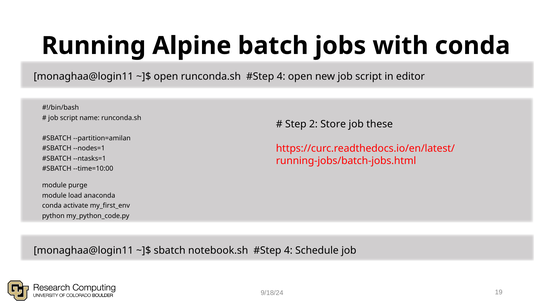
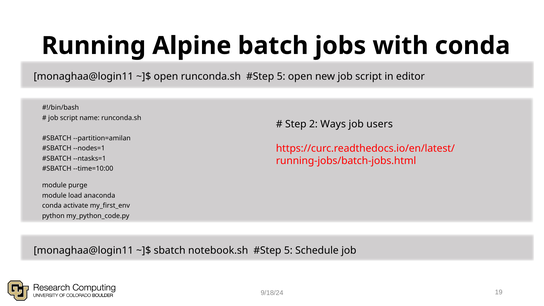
4 at (281, 76): 4 -> 5
Store: Store -> Ways
these: these -> users
4 at (288, 251): 4 -> 5
